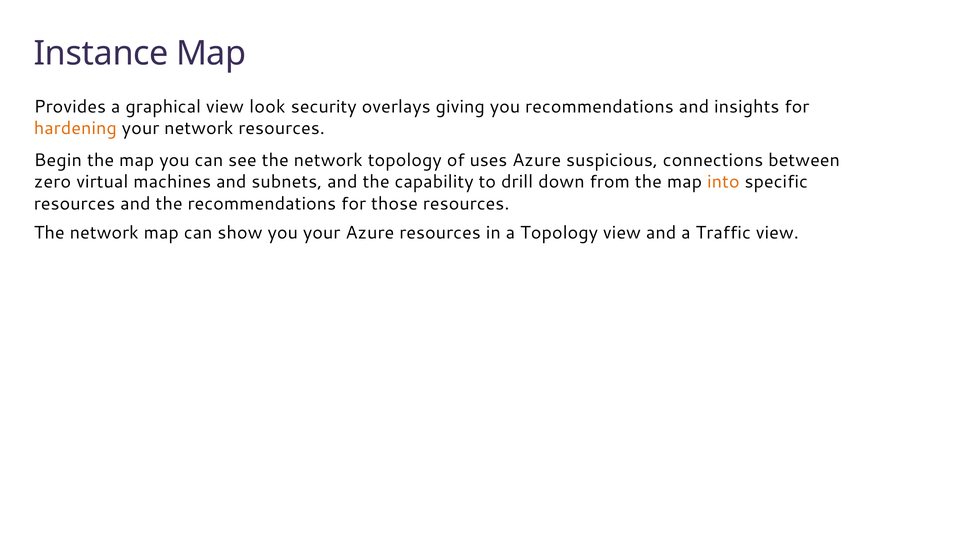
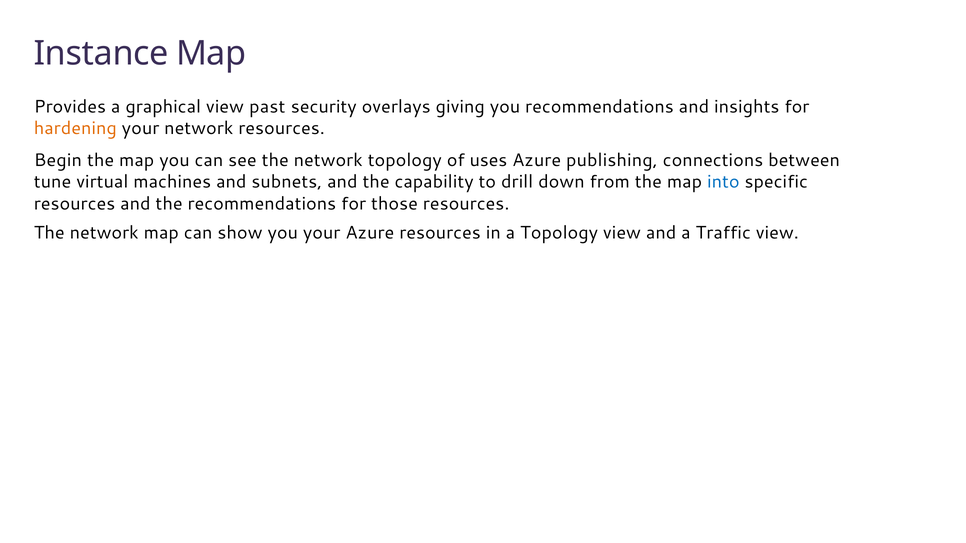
look: look -> past
suspicious: suspicious -> publishing
zero: zero -> tune
into colour: orange -> blue
